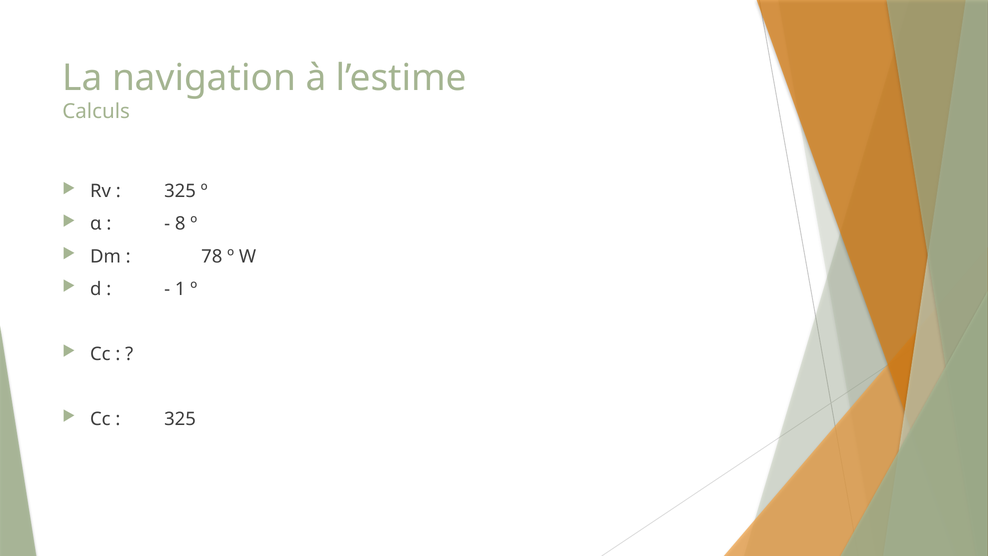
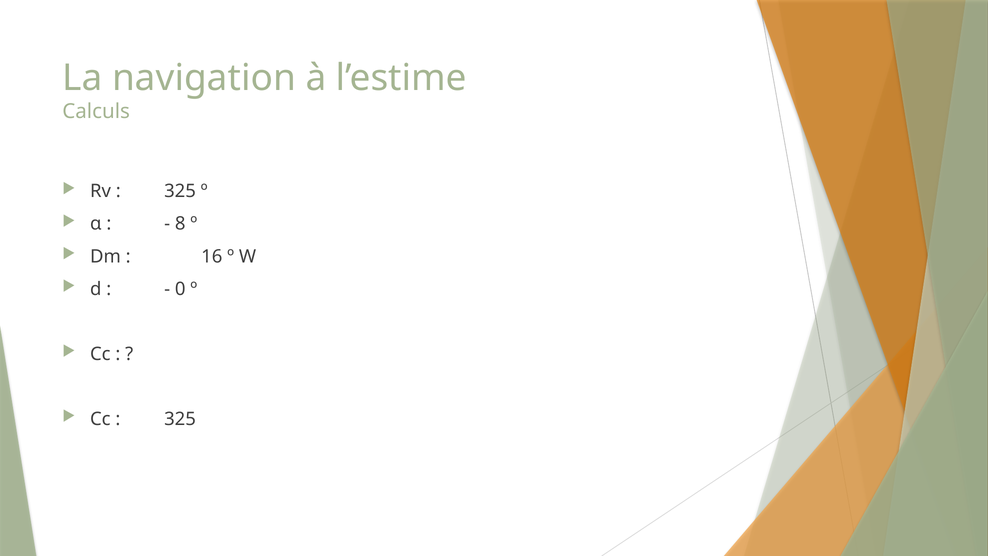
78: 78 -> 16
1: 1 -> 0
